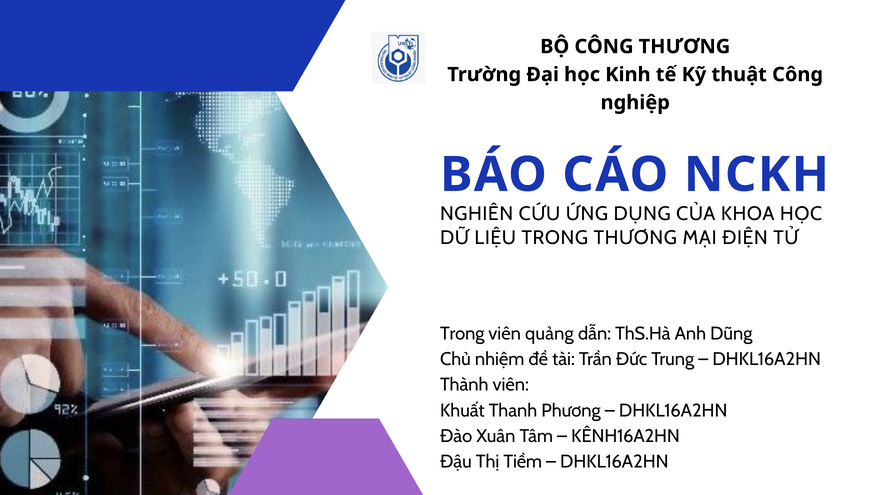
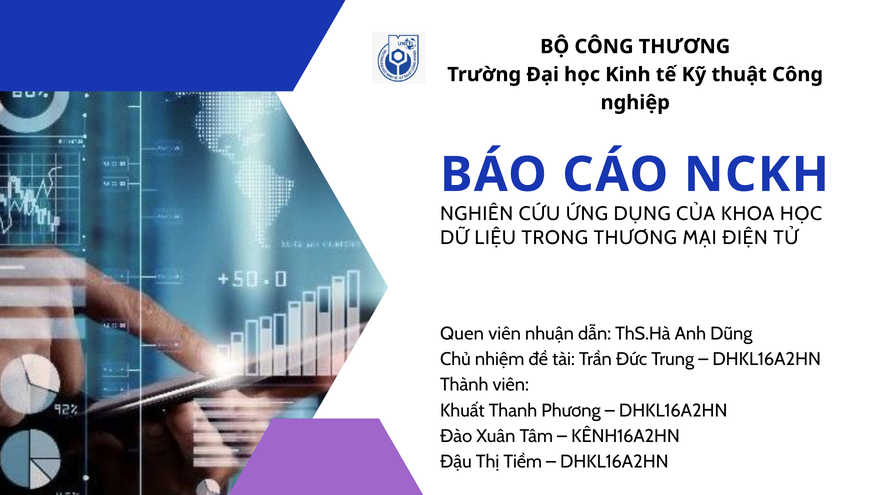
Trong at (462, 334): Trong -> Quen
quảng: quảng -> nhuận
